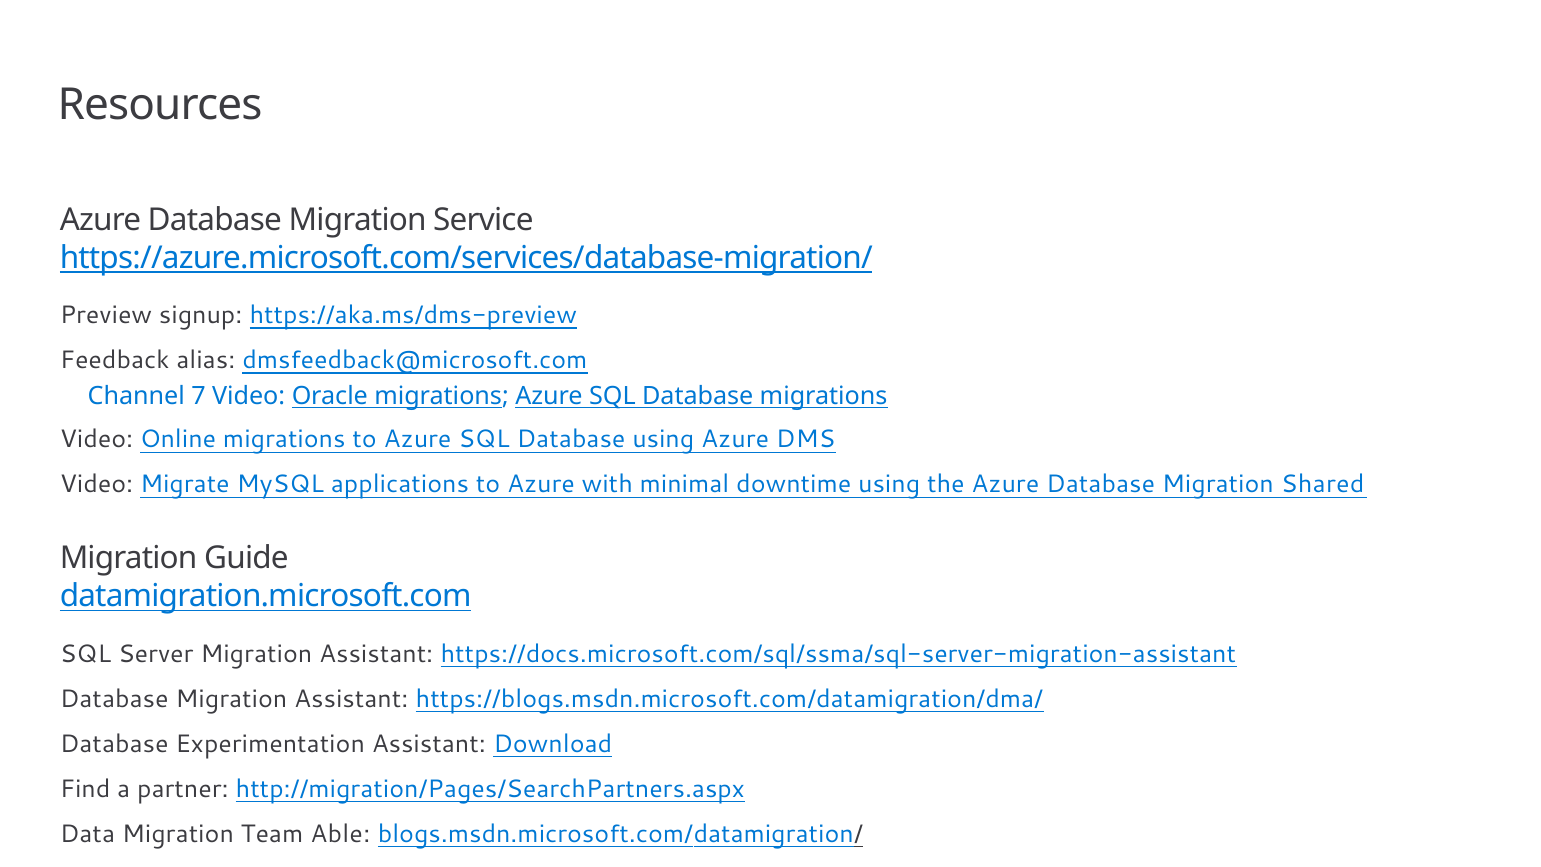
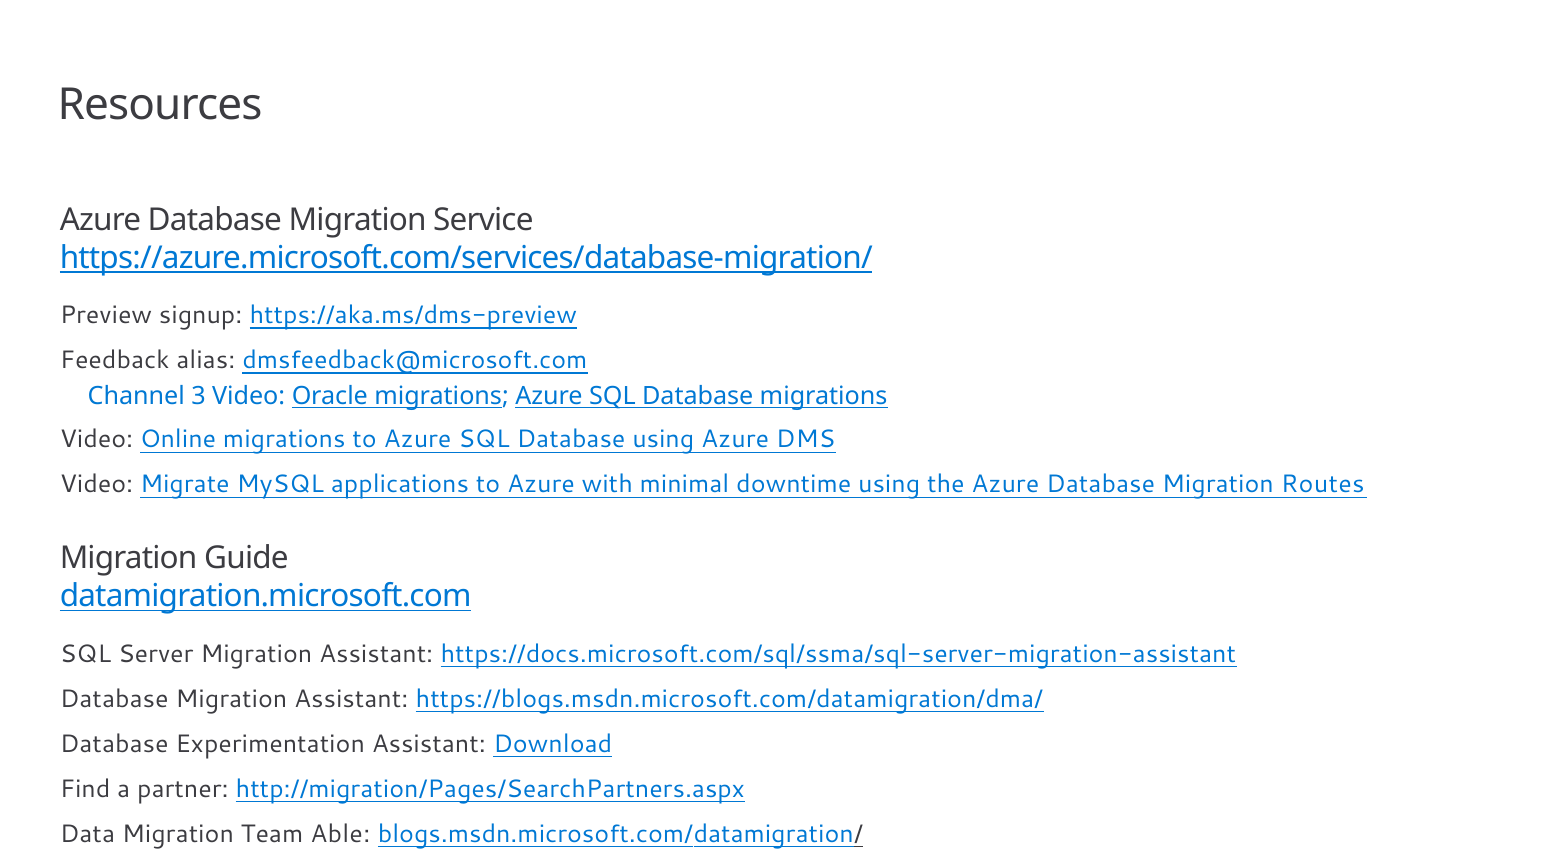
7: 7 -> 3
Shared: Shared -> Routes
